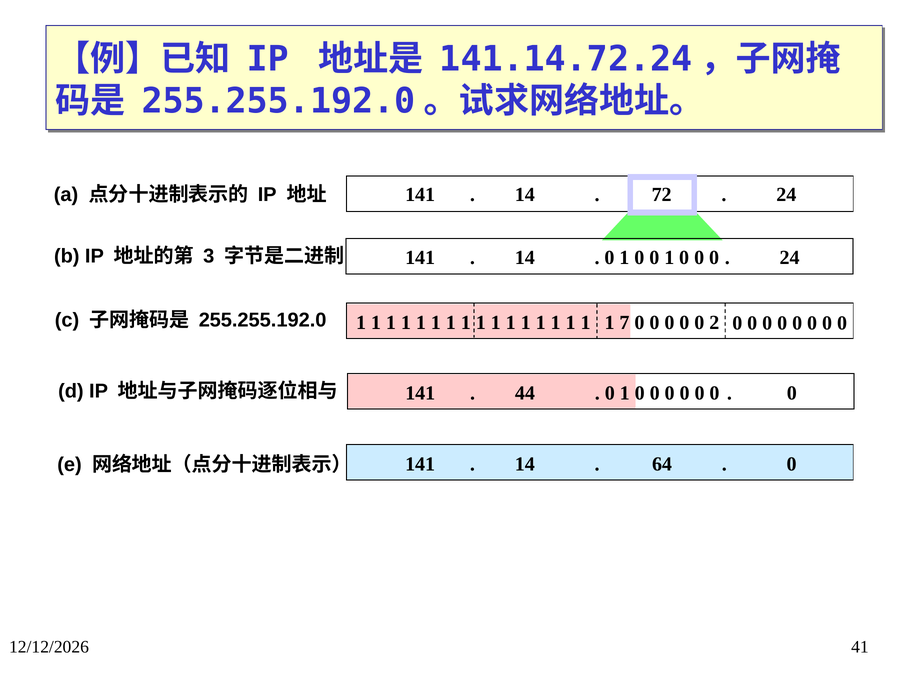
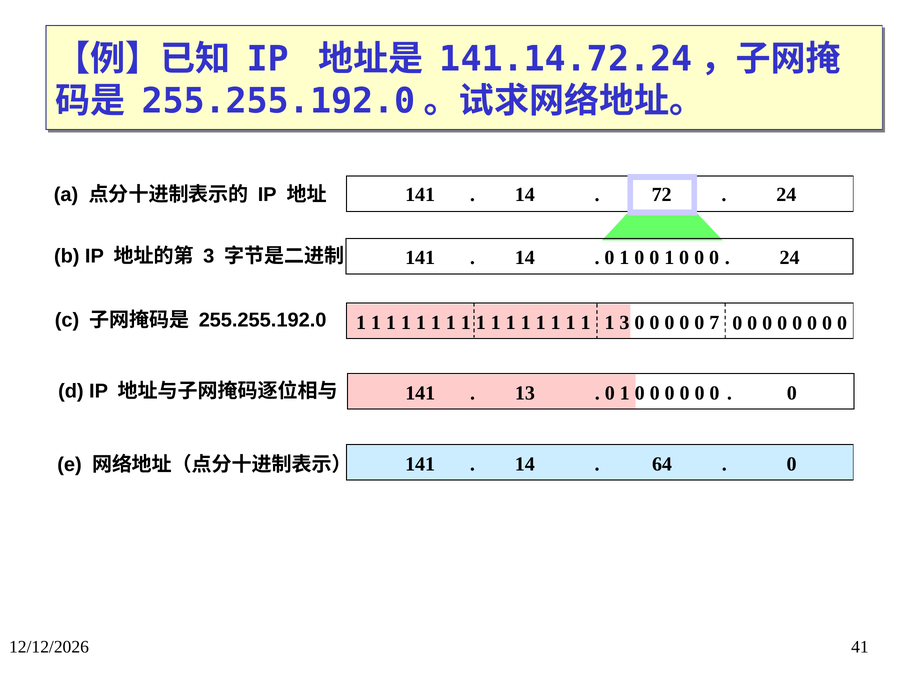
1 7: 7 -> 3
2: 2 -> 7
44: 44 -> 13
